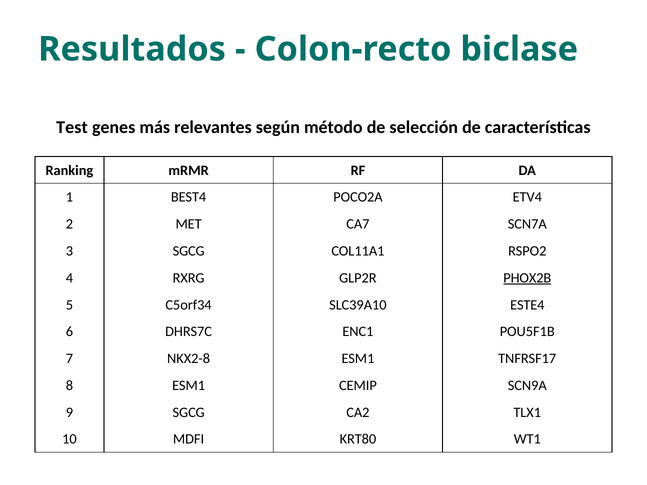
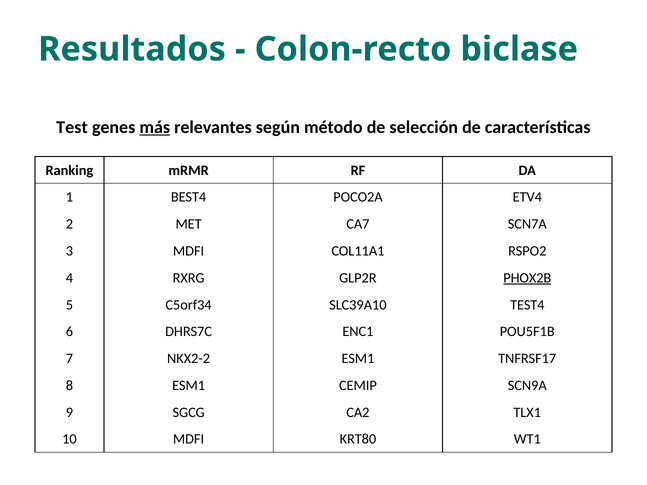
más underline: none -> present
3 SGCG: SGCG -> MDFI
ESTE4: ESTE4 -> TEST4
NKX2-8: NKX2-8 -> NKX2-2
